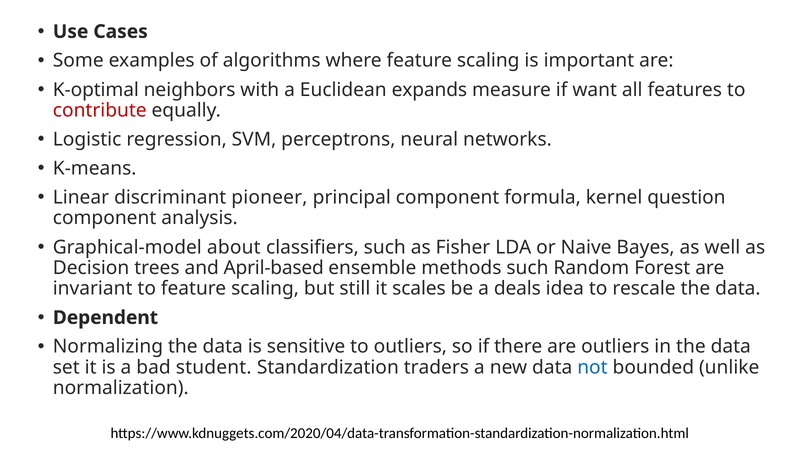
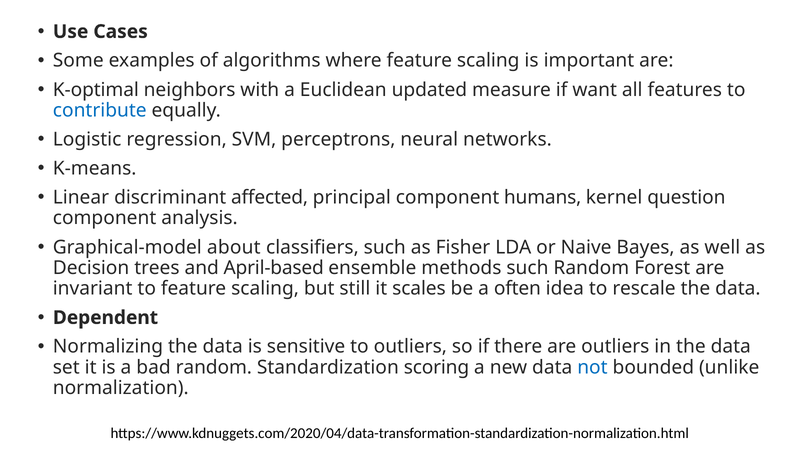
expands: expands -> updated
contribute colour: red -> blue
pioneer: pioneer -> affected
formula: formula -> humans
deals: deals -> often
bad student: student -> random
traders: traders -> scoring
